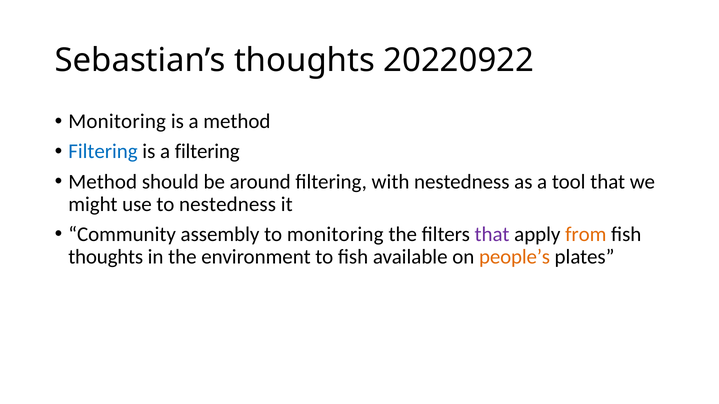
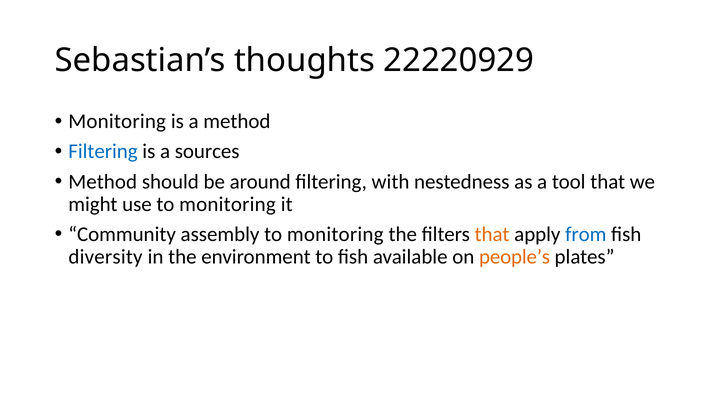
20220922: 20220922 -> 22220929
a filtering: filtering -> sources
use to nestedness: nestedness -> monitoring
that at (492, 235) colour: purple -> orange
from colour: orange -> blue
thoughts at (106, 257): thoughts -> diversity
